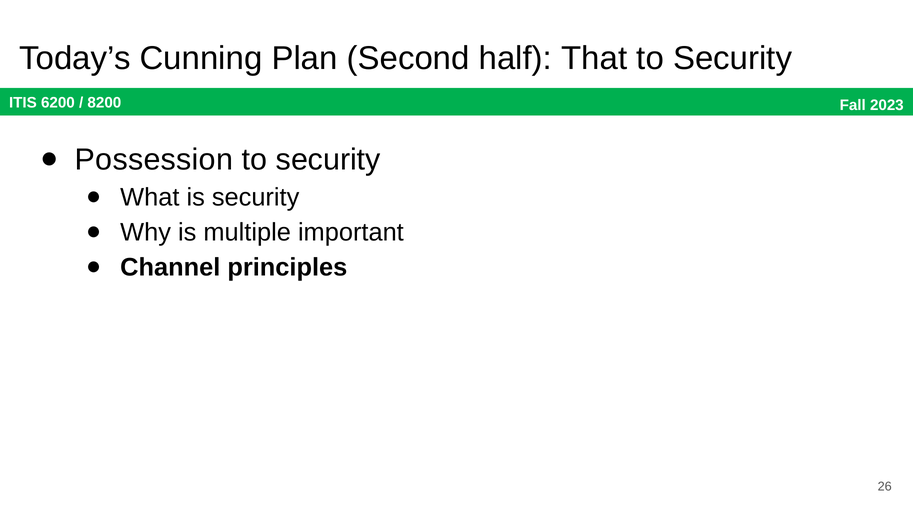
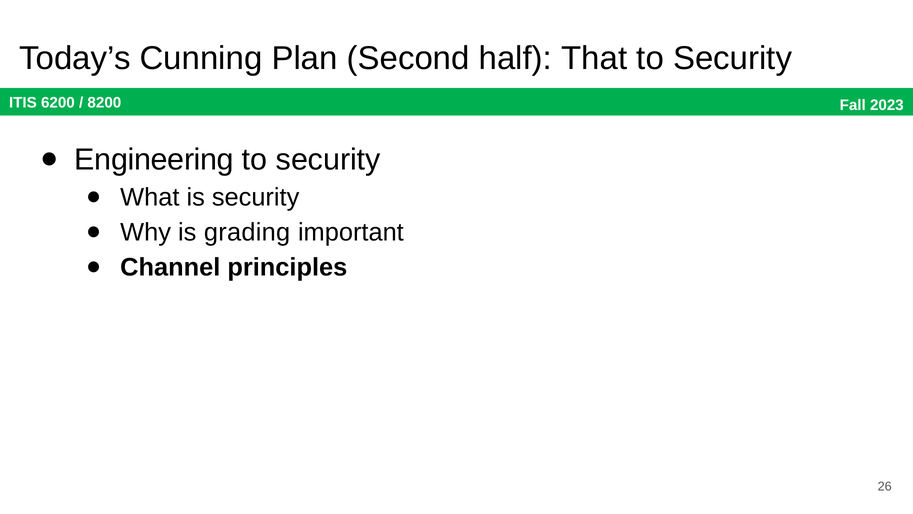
Possession: Possession -> Engineering
multiple: multiple -> grading
